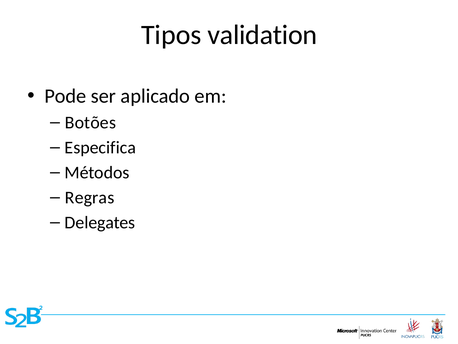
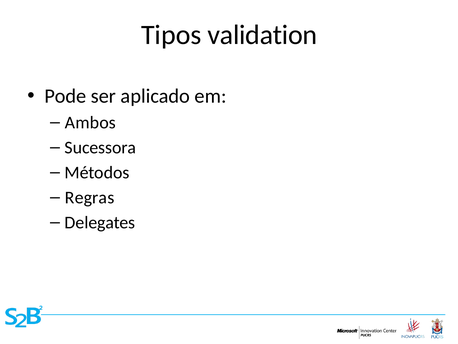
Botões: Botões -> Ambos
Especifica: Especifica -> Sucessora
